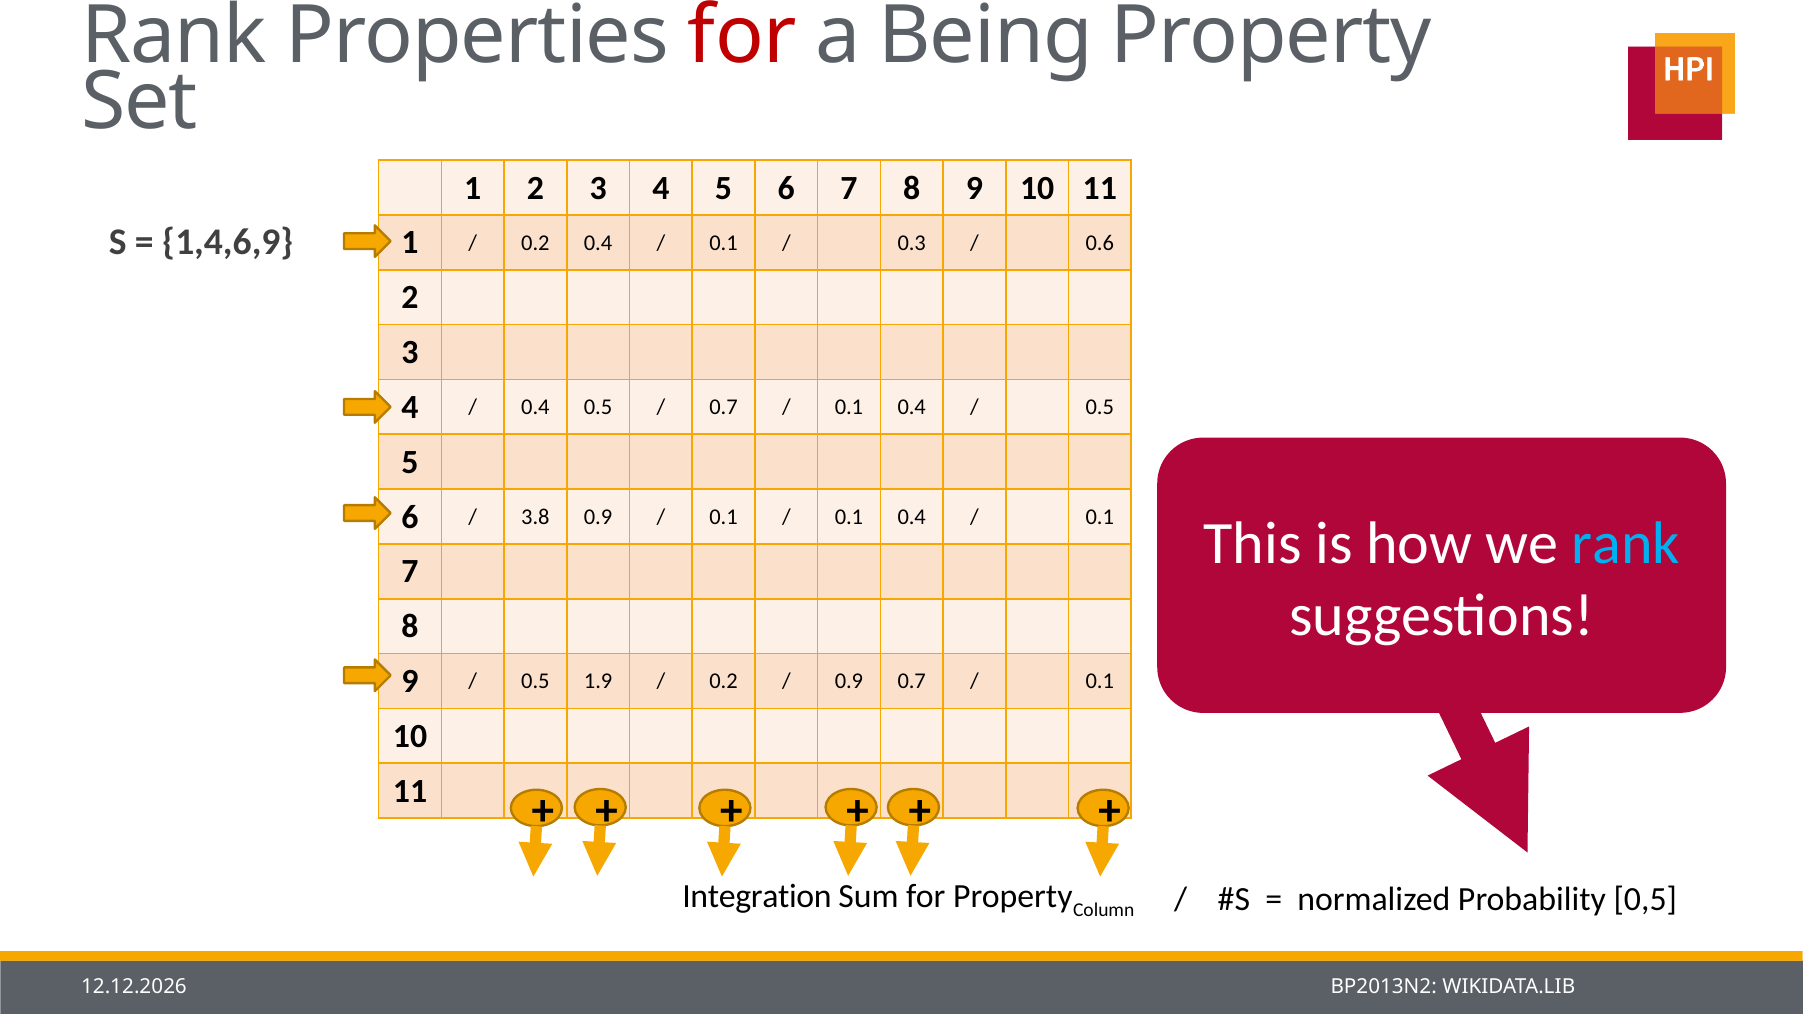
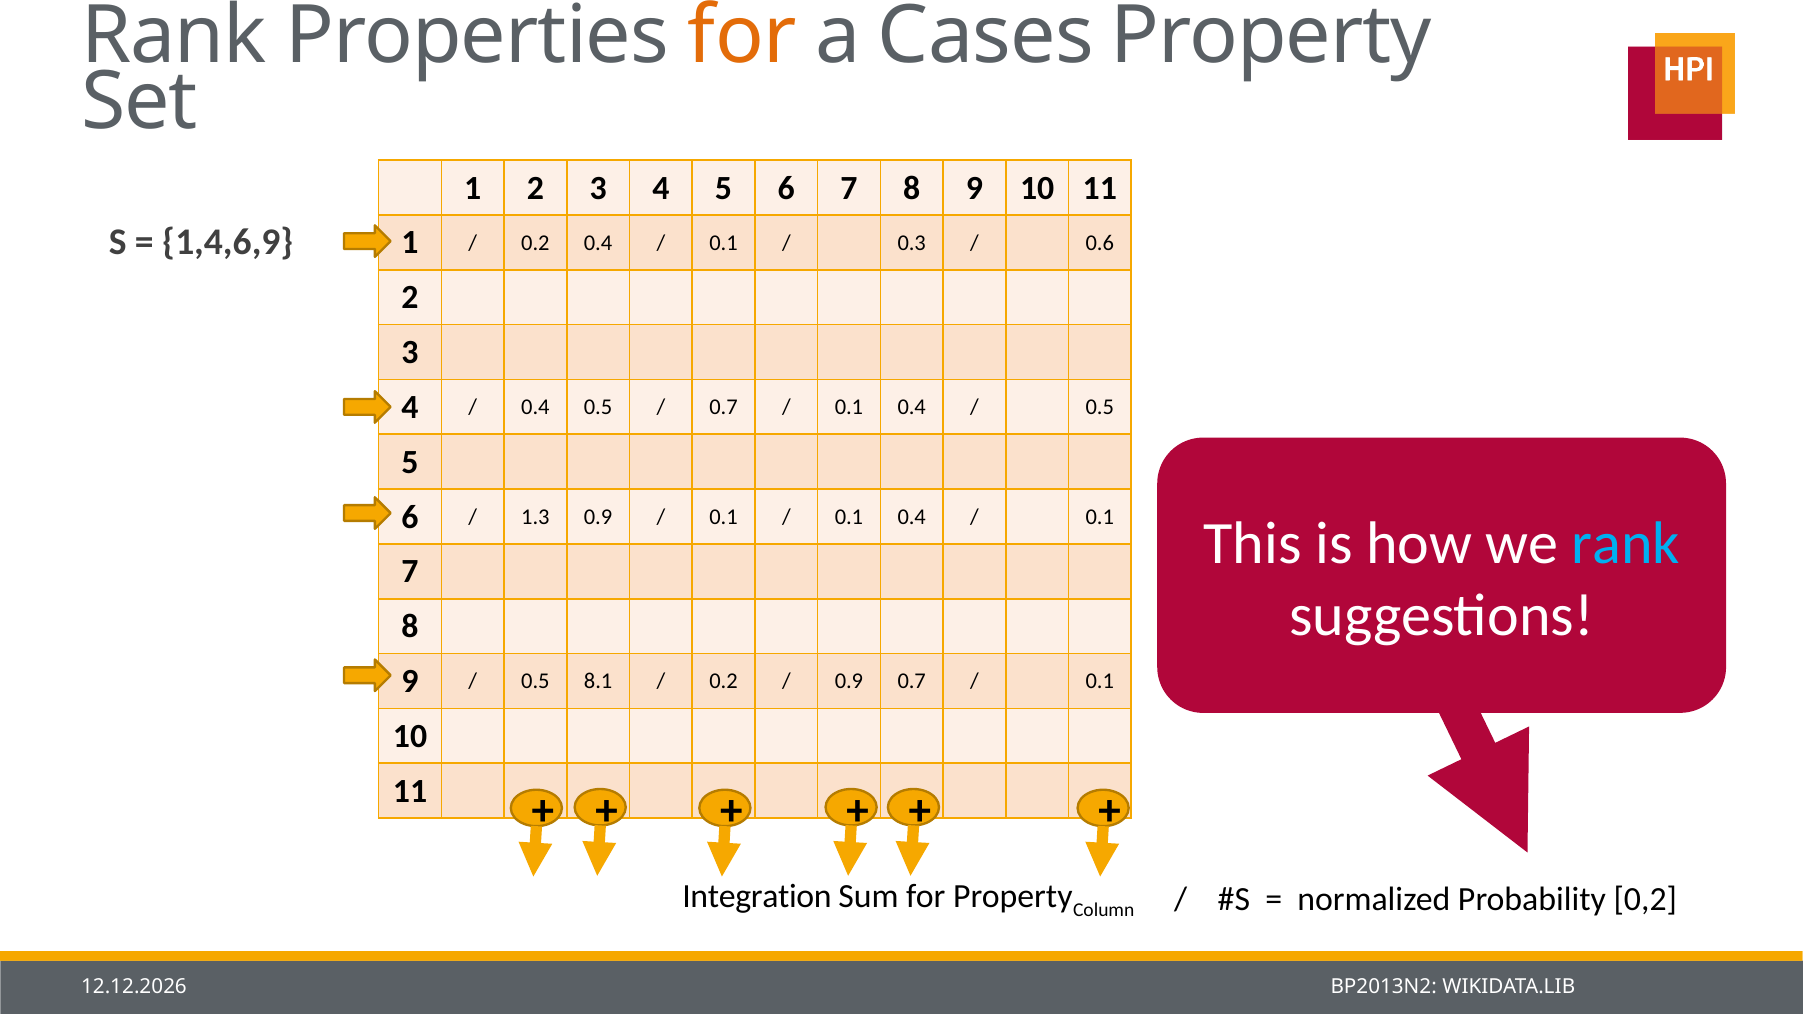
for at (742, 36) colour: red -> orange
Being: Being -> Cases
3.8: 3.8 -> 1.3
1.9: 1.9 -> 8.1
0,5: 0,5 -> 0,2
